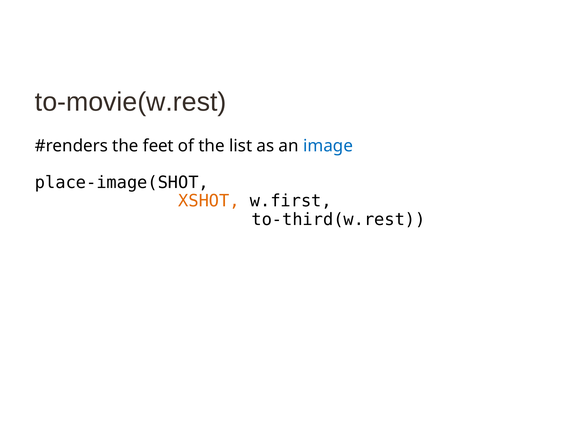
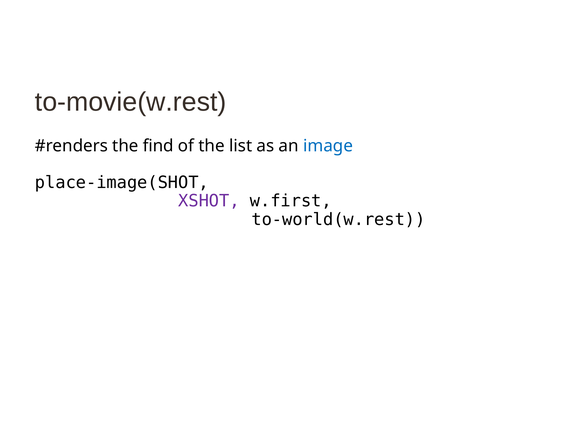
feet: feet -> find
XSHOT colour: orange -> purple
to-third(w.rest: to-third(w.rest -> to-world(w.rest
